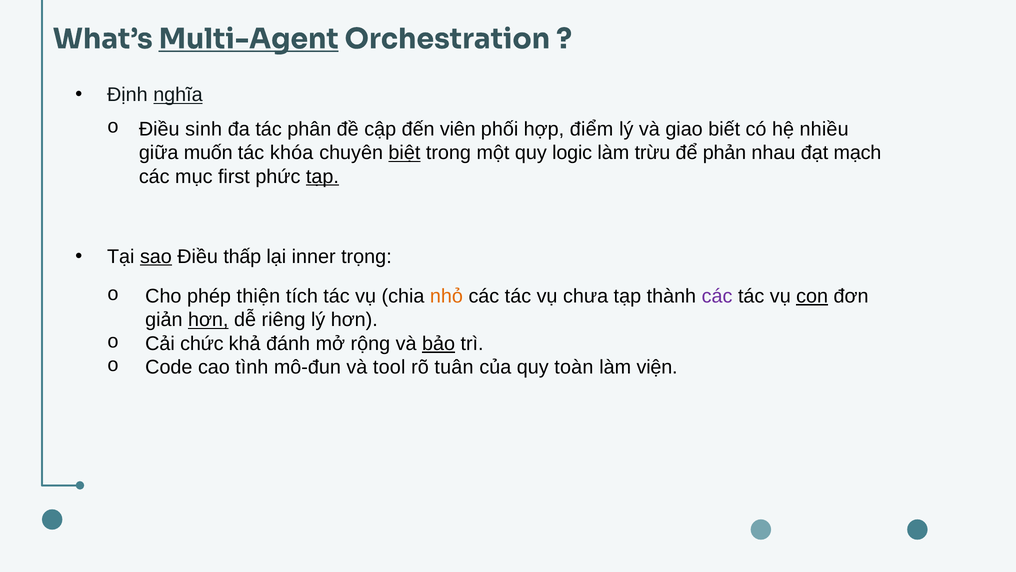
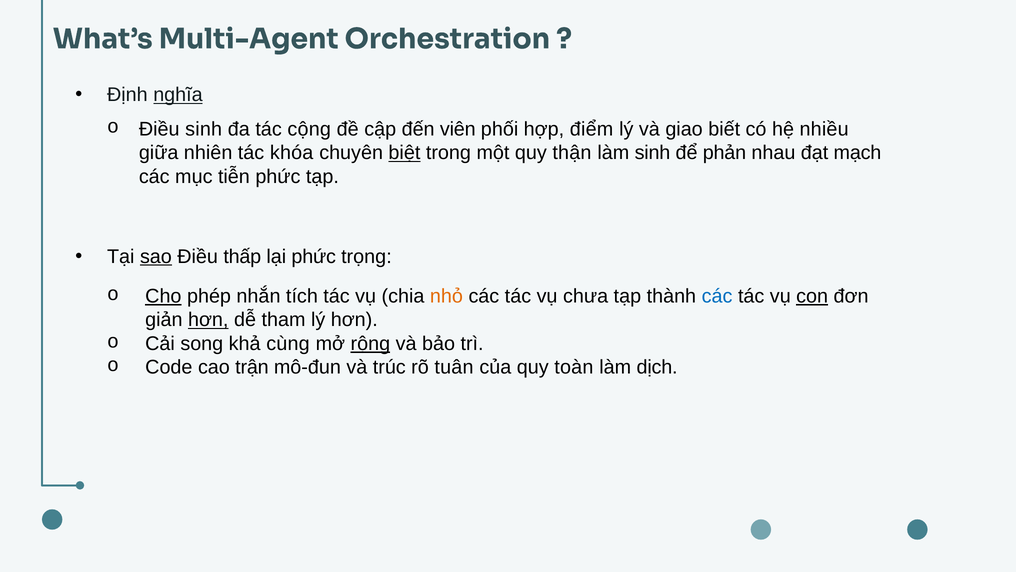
Multi-Agent underline: present -> none
phân: phân -> cộng
muốn: muốn -> nhiên
logic: logic -> thận
làm trừu: trừu -> sinh
first: first -> tiễn
tạp at (322, 176) underline: present -> none
lại inner: inner -> phức
Cho underline: none -> present
thiện: thiện -> nhắn
các at (717, 296) colour: purple -> blue
riêng: riêng -> tham
chức: chức -> song
đánh: đánh -> cùng
rộng underline: none -> present
bảo underline: present -> none
tình: tình -> trận
tool: tool -> trúc
viện: viện -> dịch
